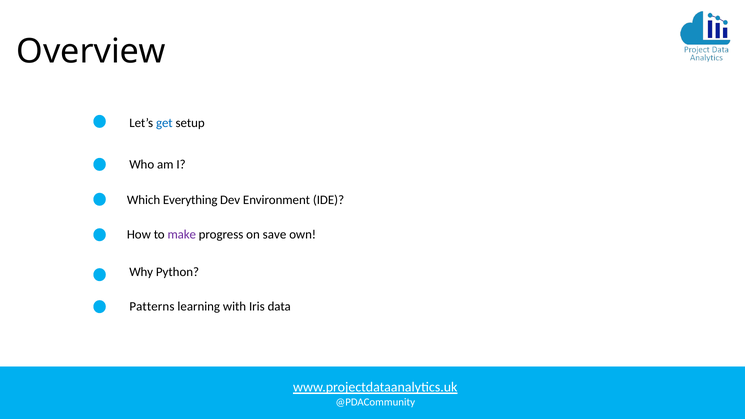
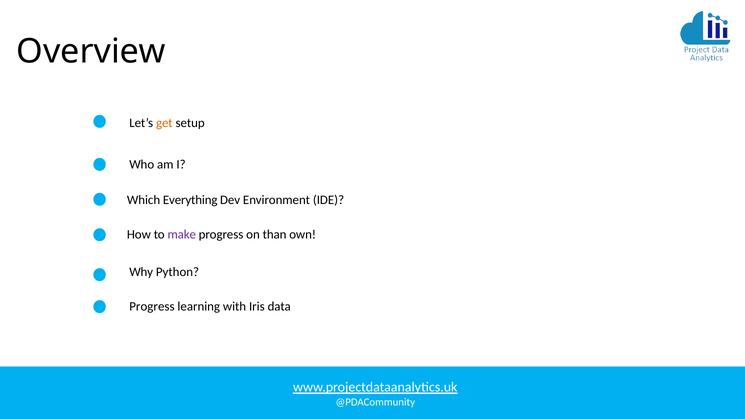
get colour: blue -> orange
save: save -> than
Patterns at (152, 306): Patterns -> Progress
